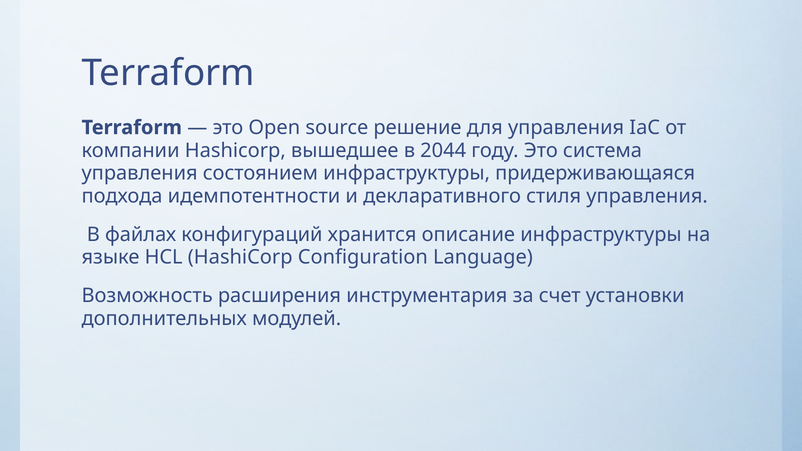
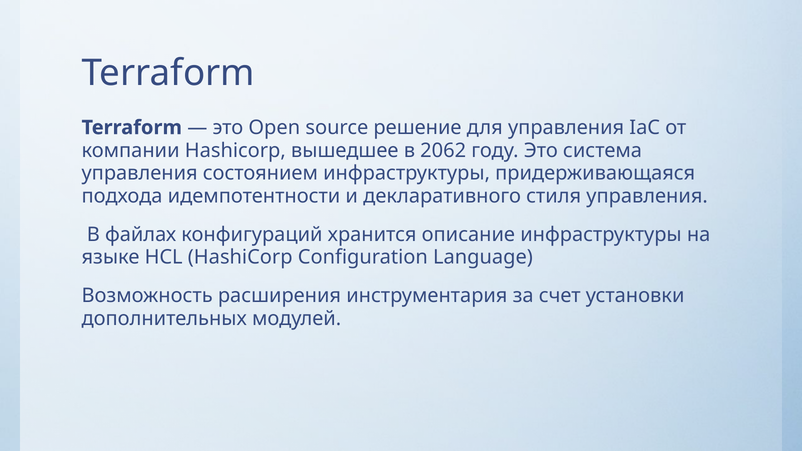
2044: 2044 -> 2062
